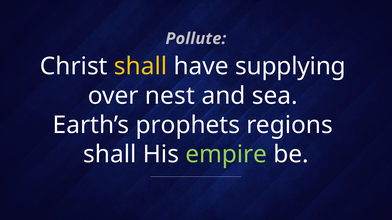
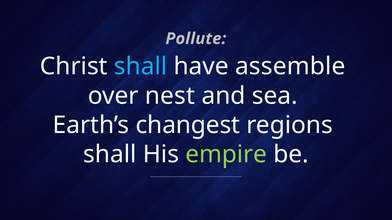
shall at (141, 67) colour: yellow -> light blue
supplying: supplying -> assemble
prophets: prophets -> changest
